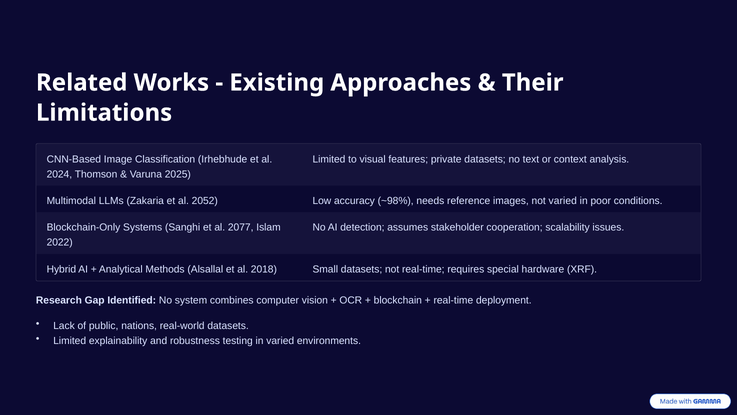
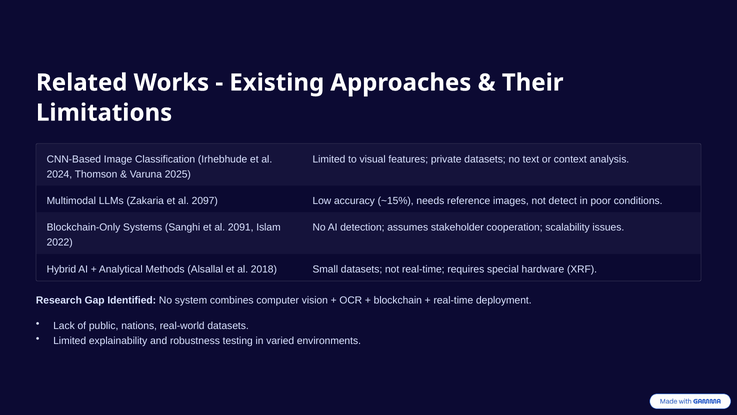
2052: 2052 -> 2097
~98%: ~98% -> ~15%
not varied: varied -> detect
2077: 2077 -> 2091
